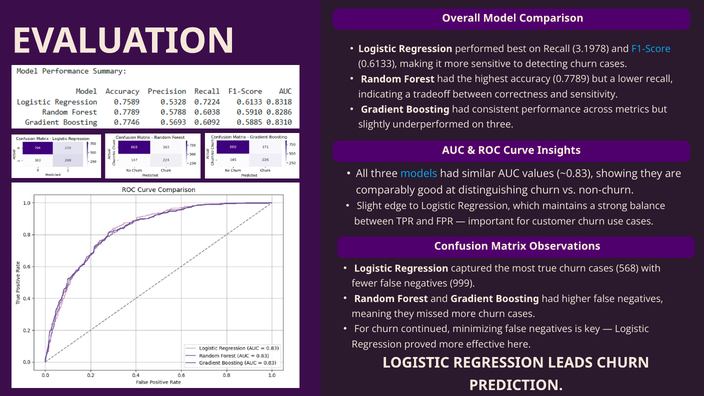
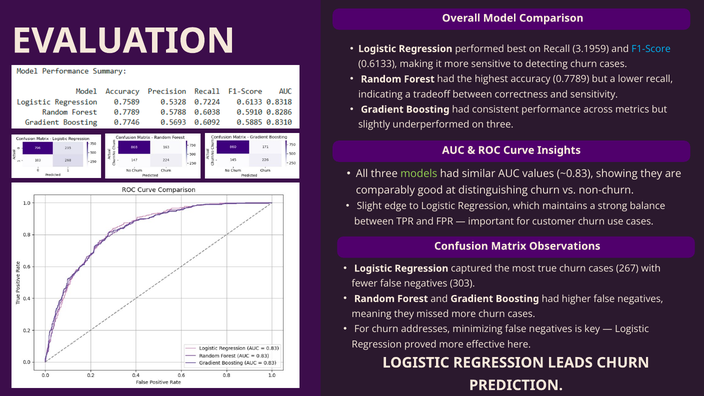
3.1978: 3.1978 -> 3.1959
models colour: light blue -> light green
568: 568 -> 267
999: 999 -> 303
continued: continued -> addresses
